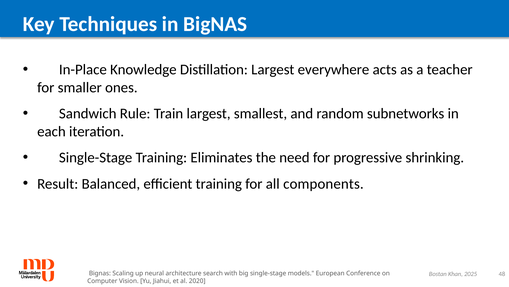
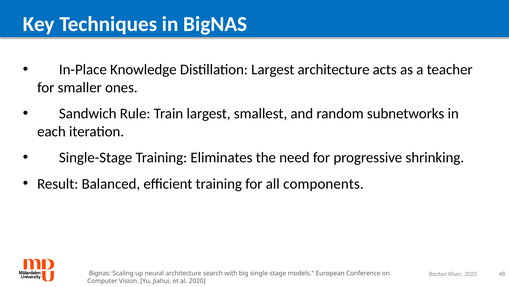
Largest everywhere: everywhere -> architecture
